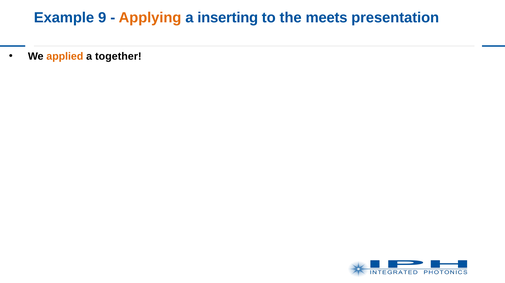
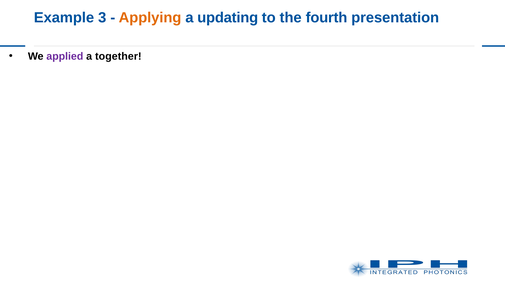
9: 9 -> 3
inserting: inserting -> updating
meets: meets -> fourth
applied colour: orange -> purple
